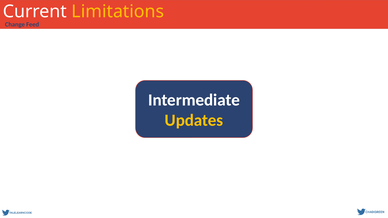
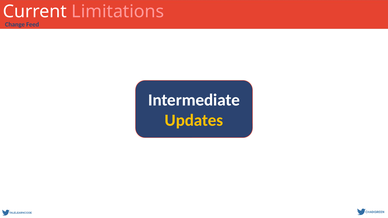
Limitations colour: yellow -> pink
